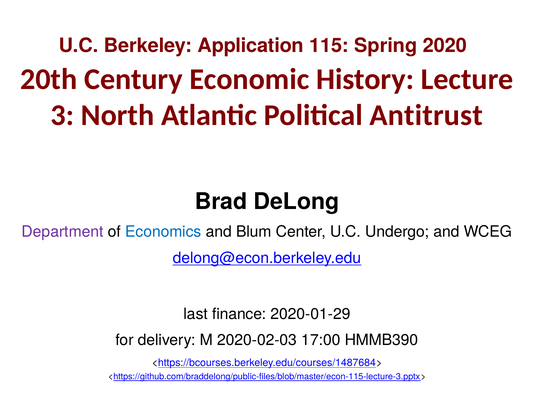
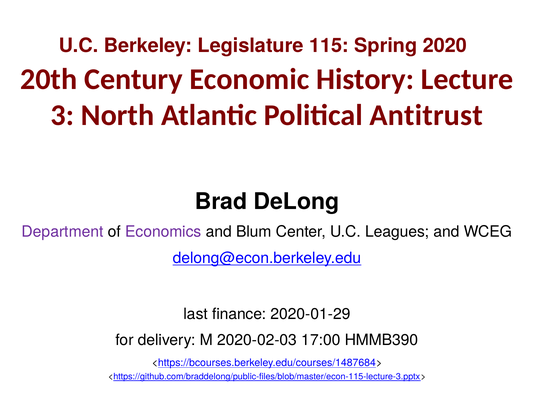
Application: Application -> Legislature
Economics colour: blue -> purple
Undergo: Undergo -> Leagues
